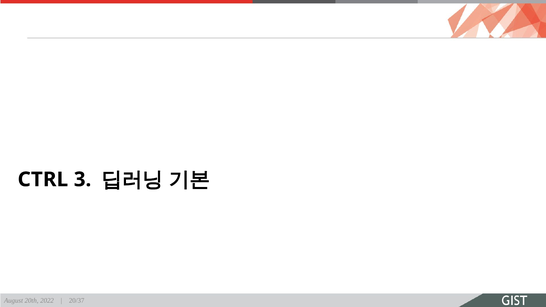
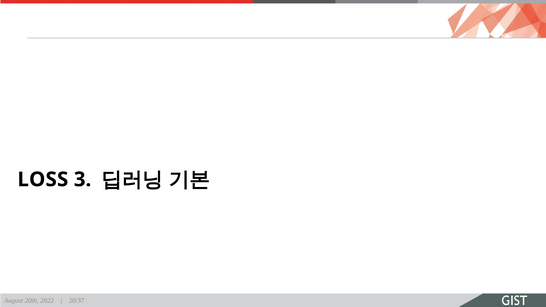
CTRL: CTRL -> LOSS
